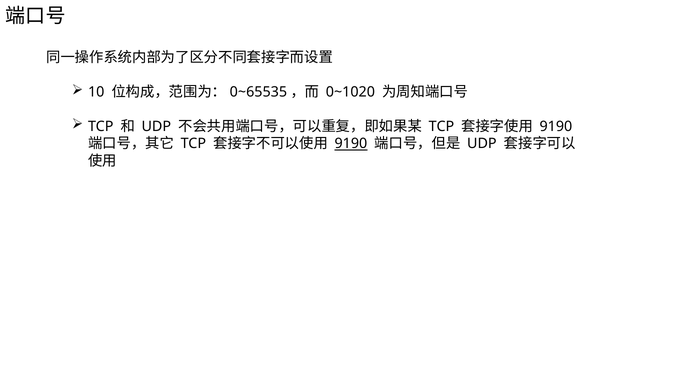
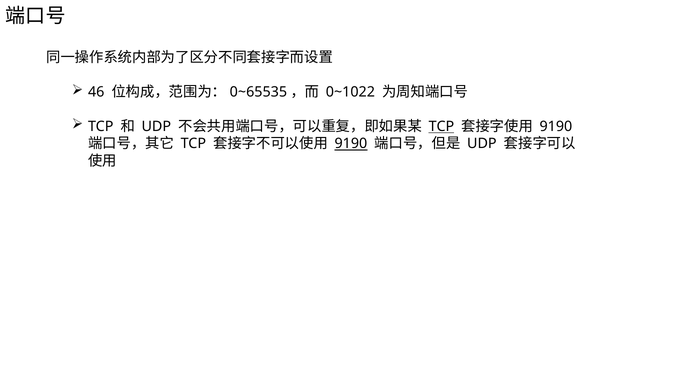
10: 10 -> 46
0~1020: 0~1020 -> 0~1022
TCP at (441, 126) underline: none -> present
